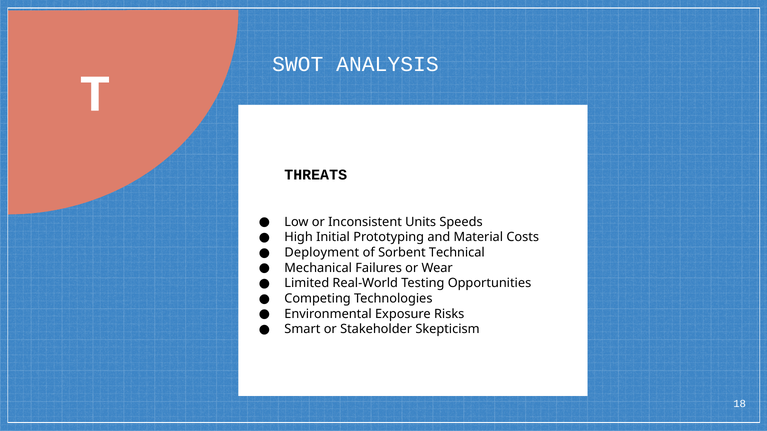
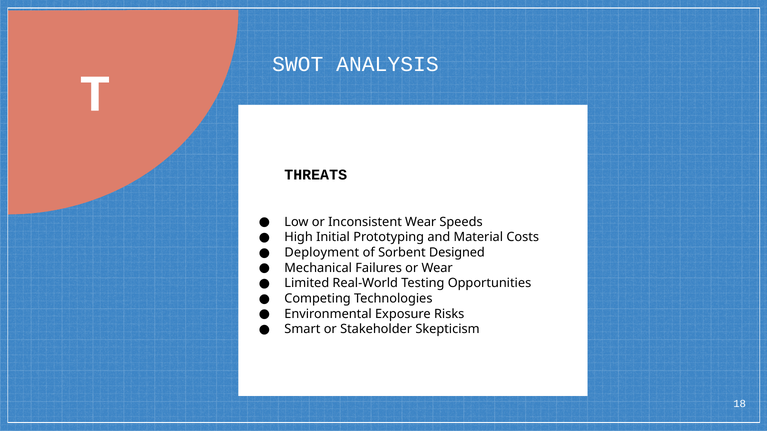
Inconsistent Units: Units -> Wear
Technical: Technical -> Designed
